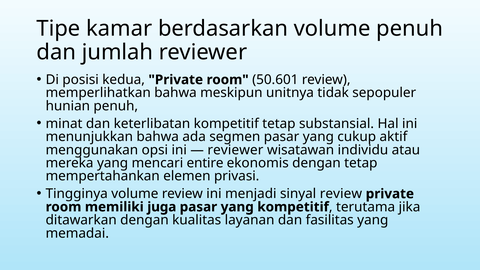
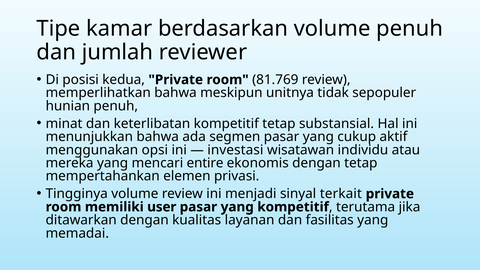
50.601: 50.601 -> 81.769
reviewer at (235, 150): reviewer -> investasi
sinyal review: review -> terkait
juga: juga -> user
